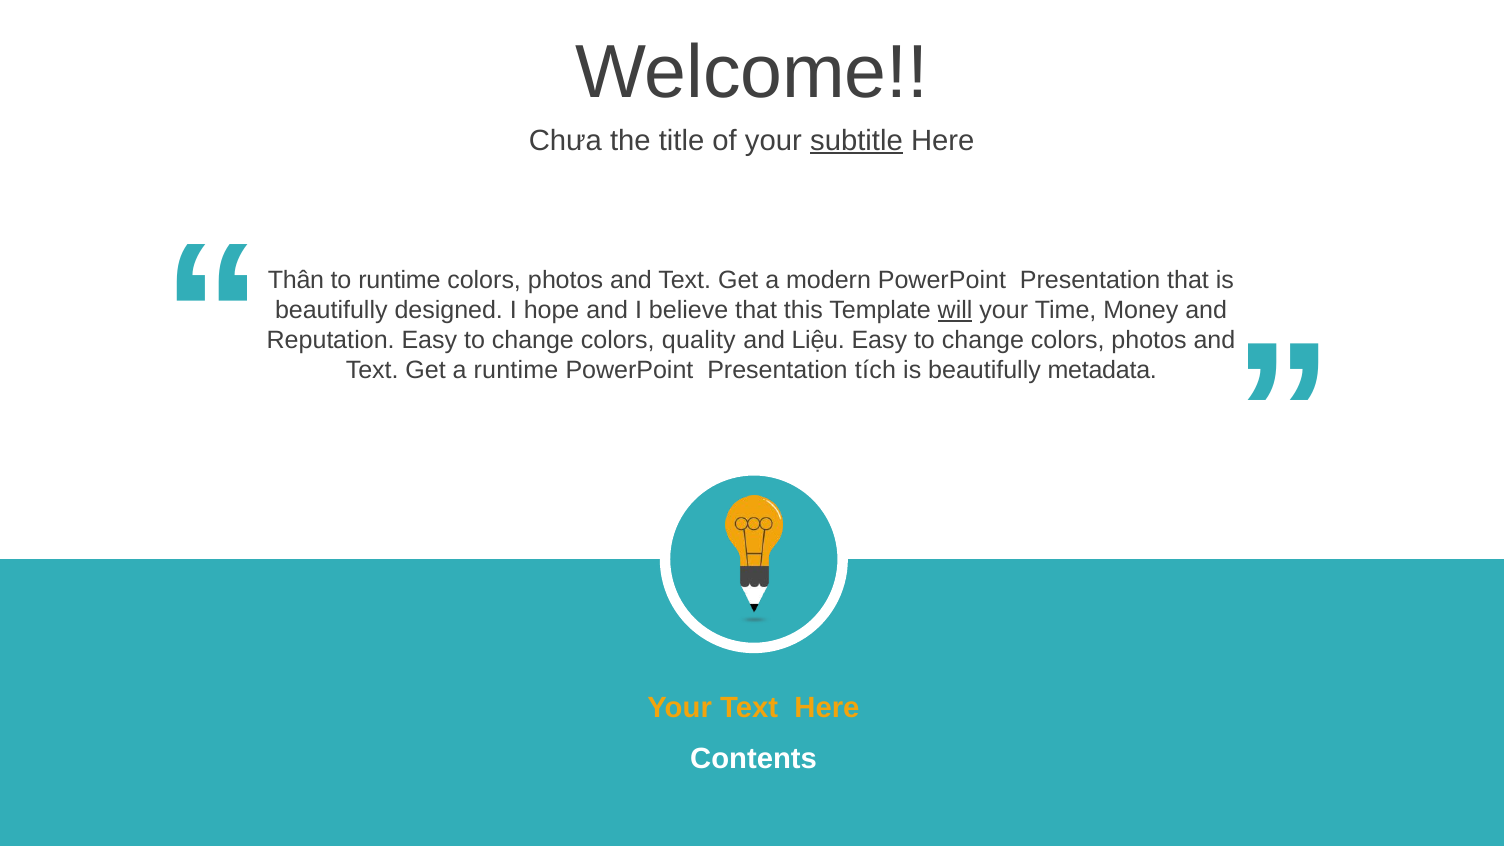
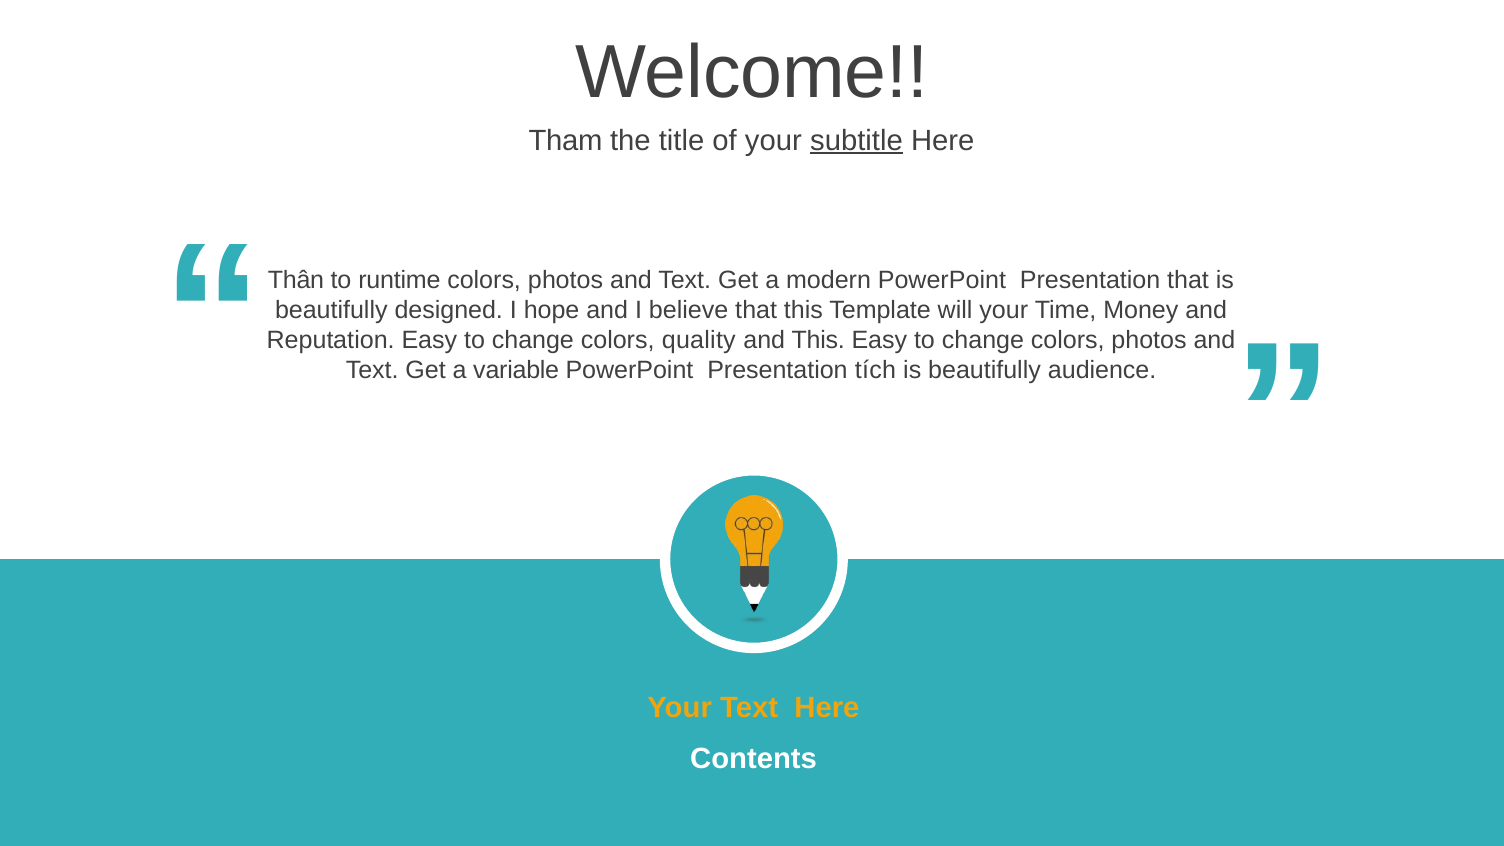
Chưa: Chưa -> Tham
will underline: present -> none
and Liệu: Liệu -> This
a runtime: runtime -> variable
metadata: metadata -> audience
